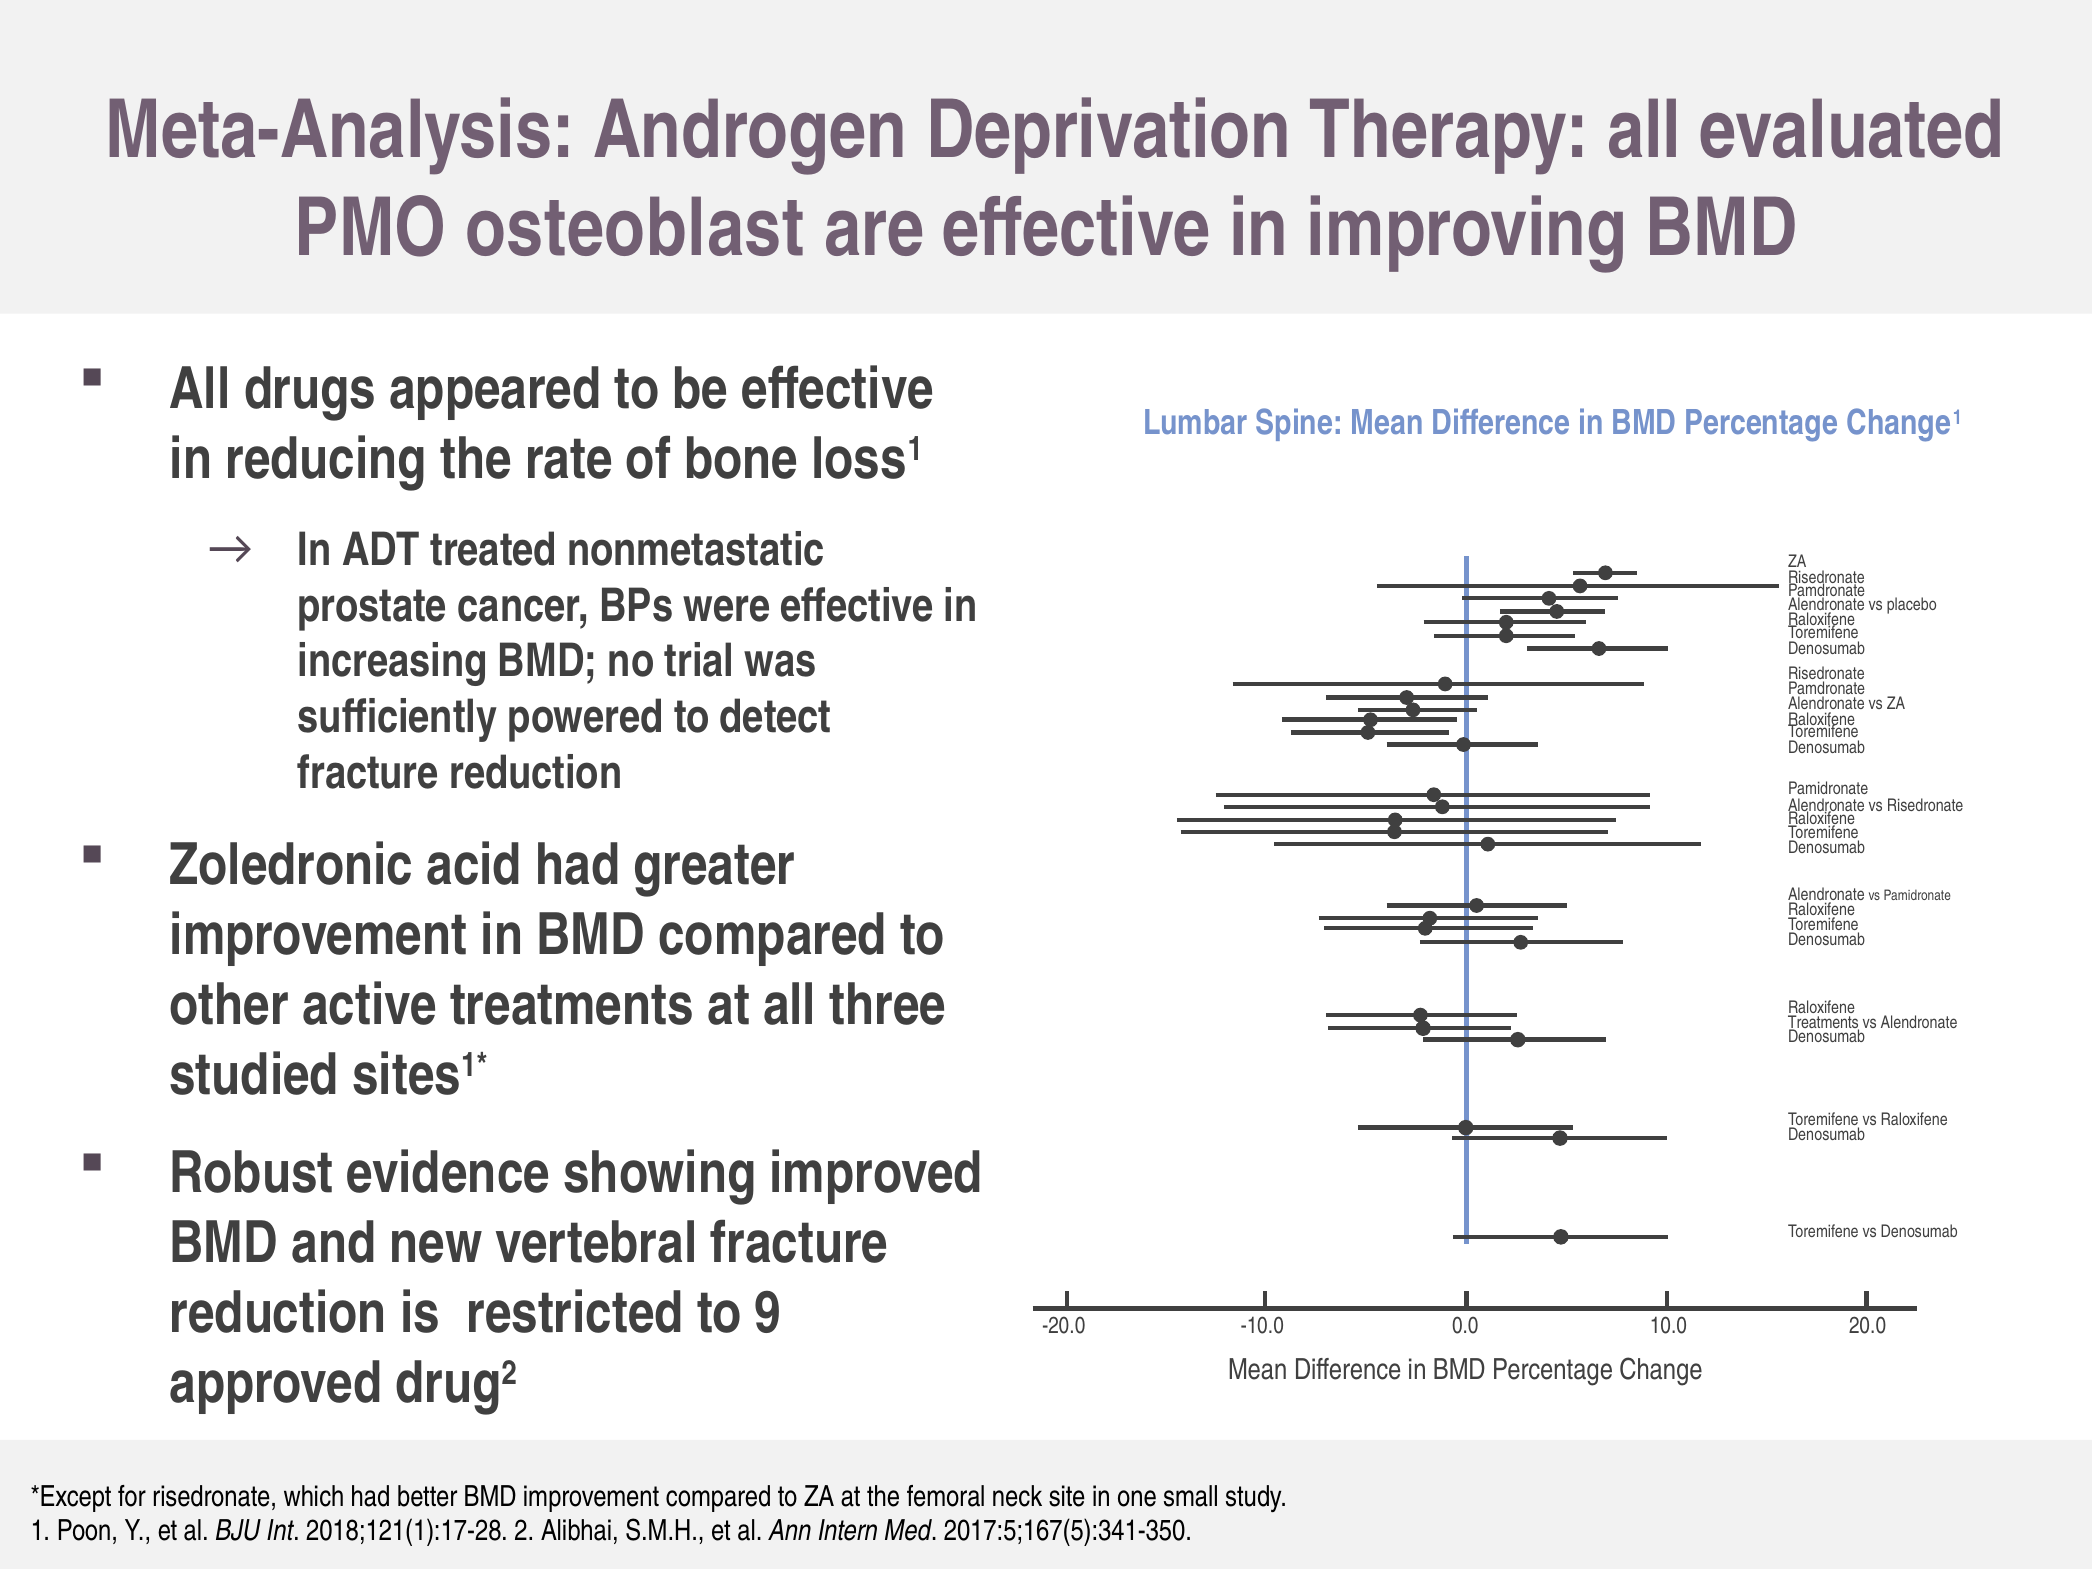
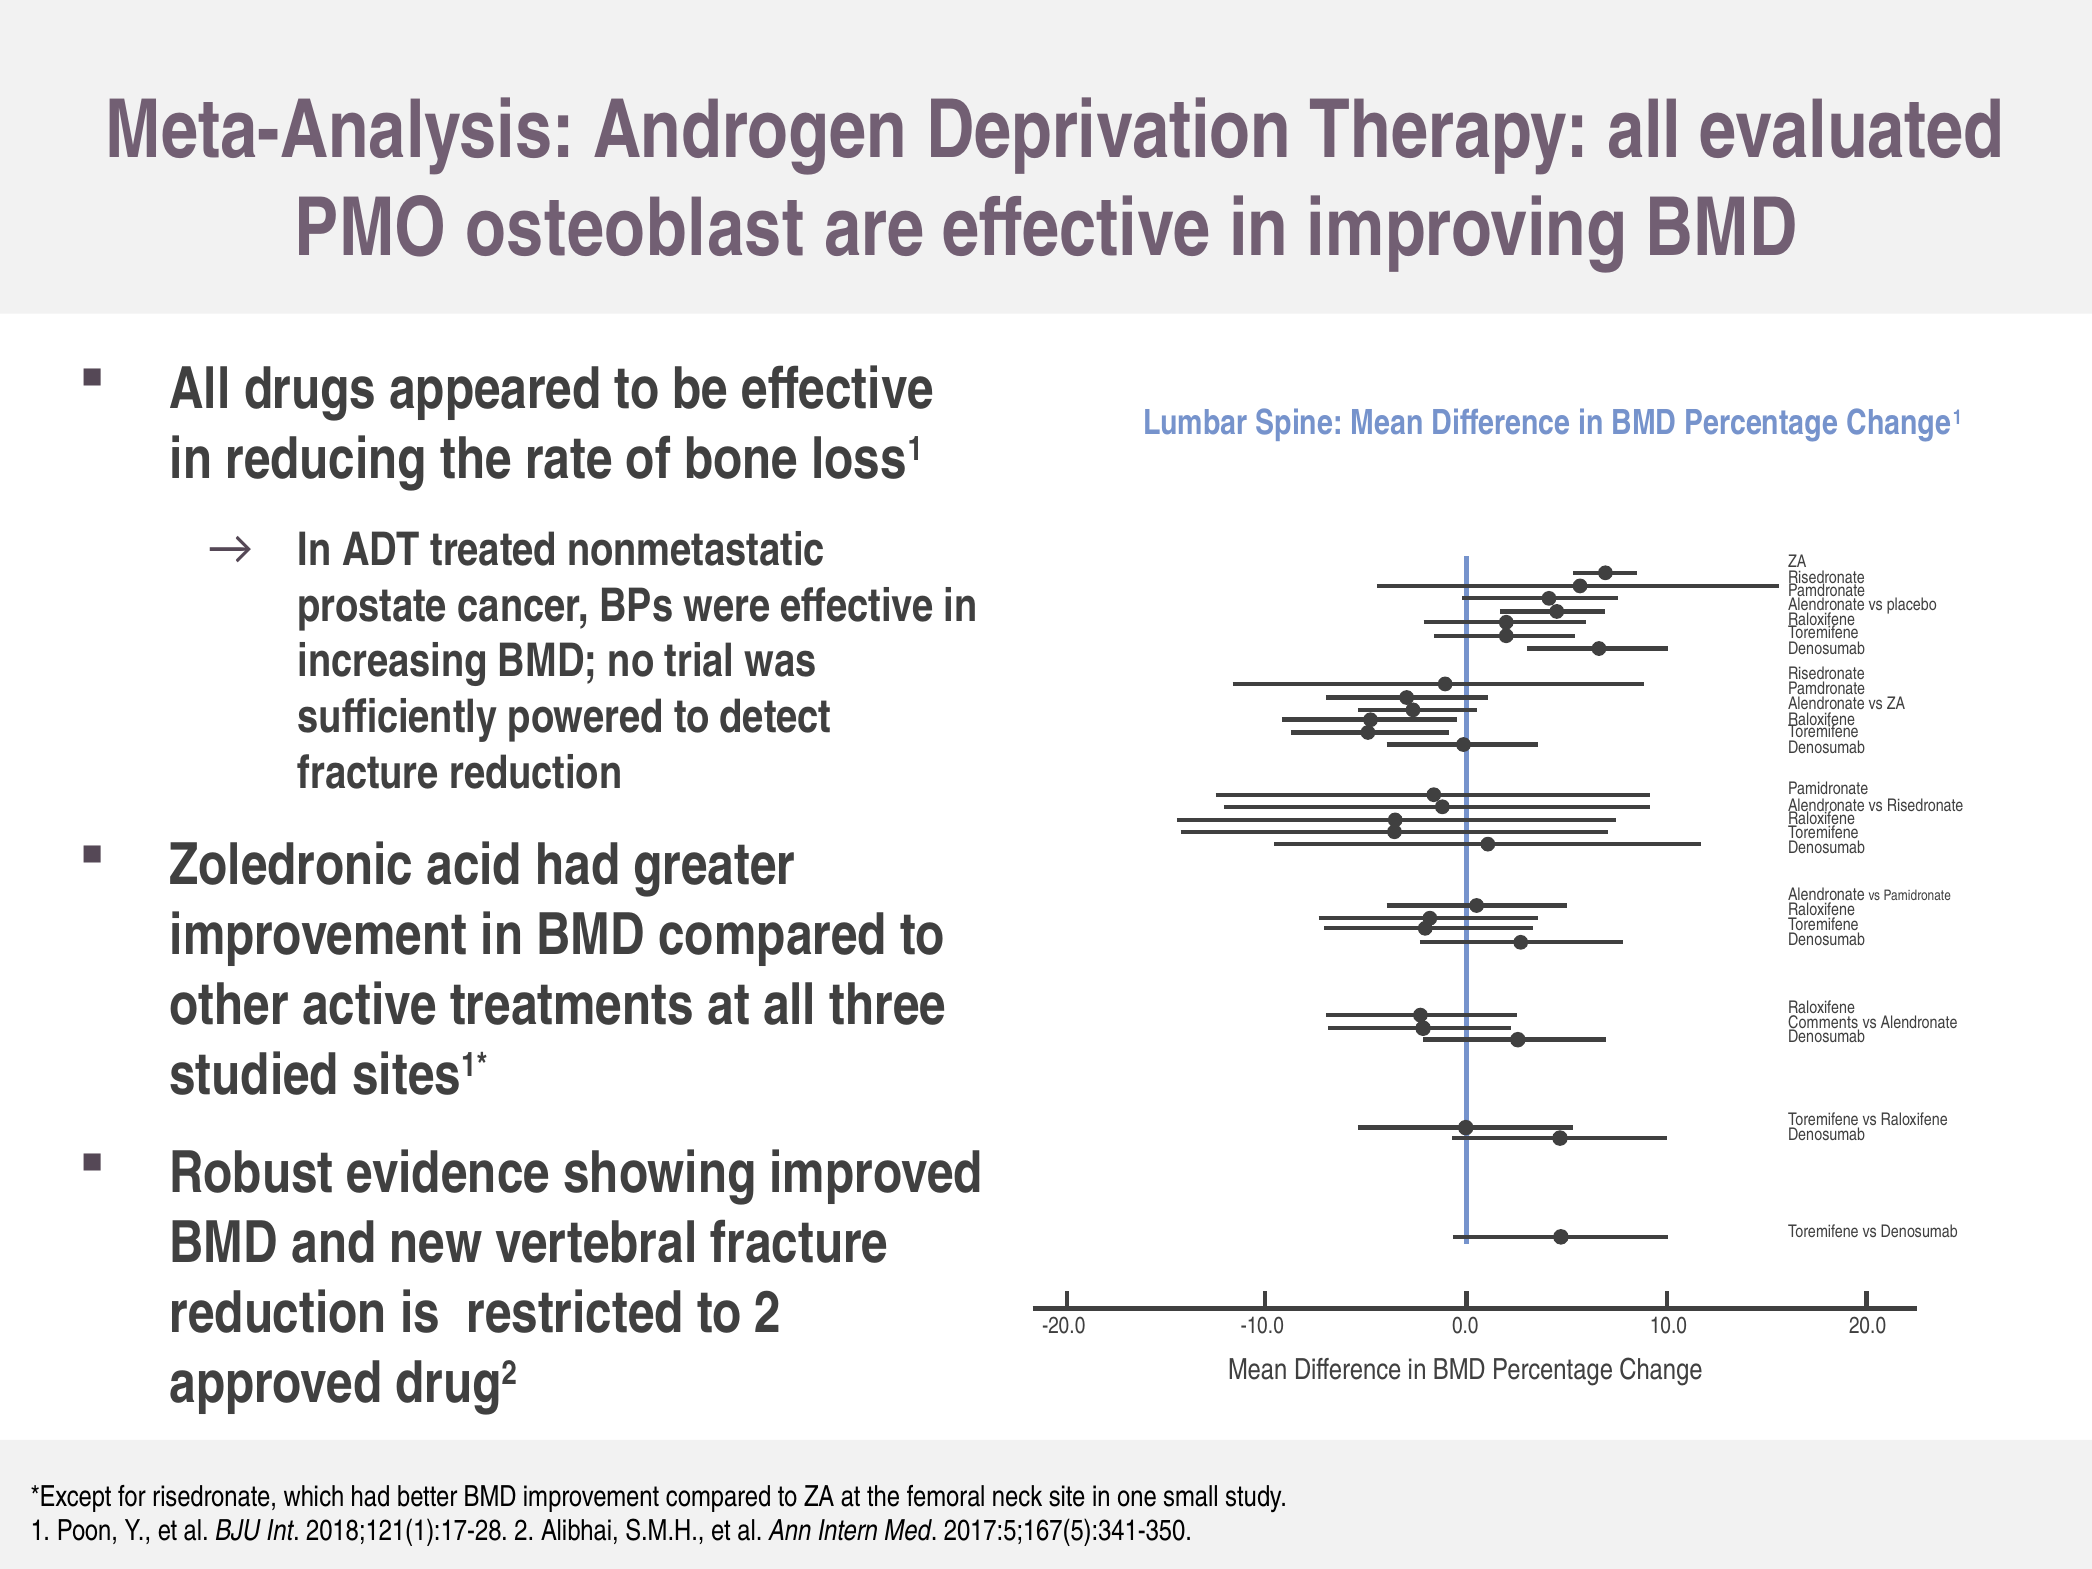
Treatments at (1823, 1022): Treatments -> Comments
to 9: 9 -> 2
